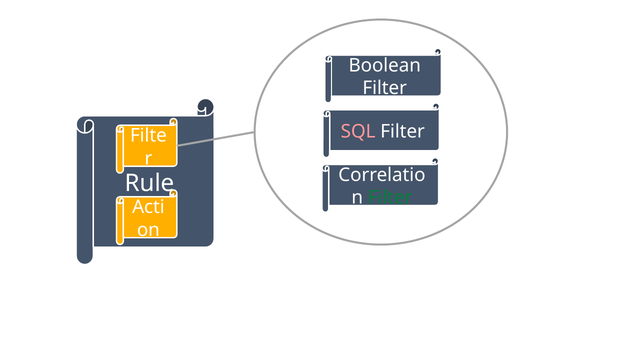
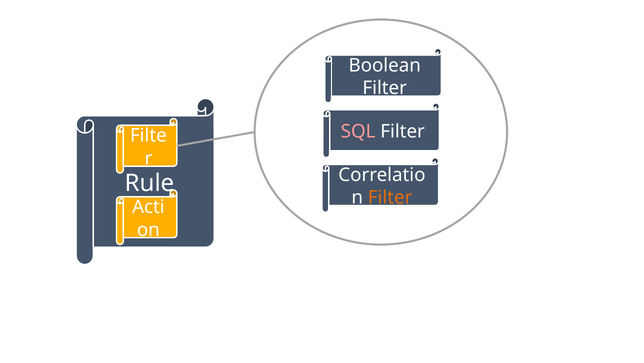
Filter at (390, 197) colour: green -> orange
